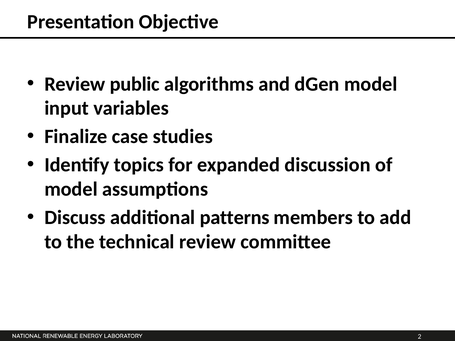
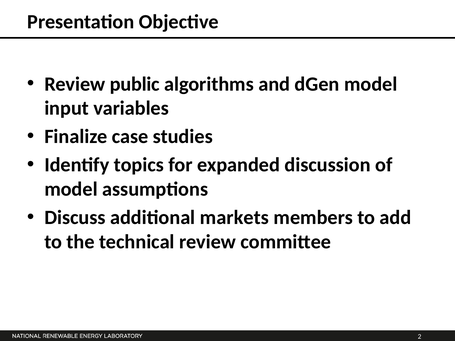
patterns: patterns -> markets
